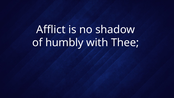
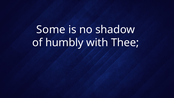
Afflict: Afflict -> Some
